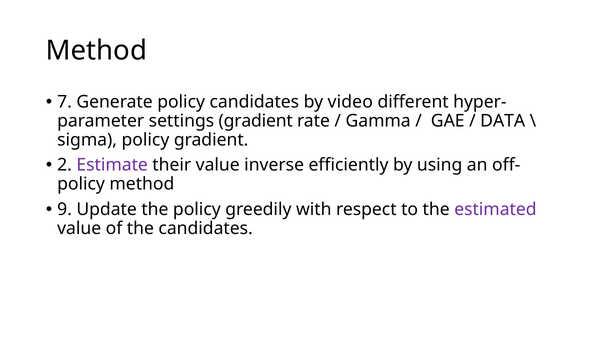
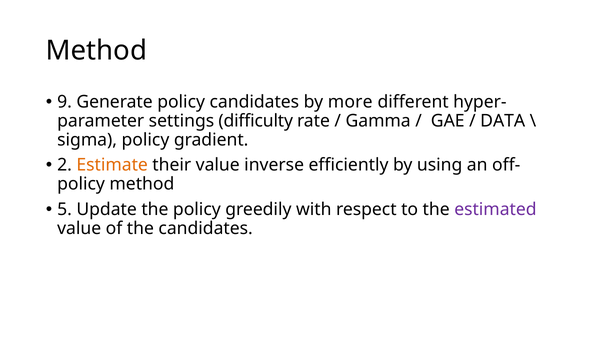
7: 7 -> 9
video: video -> more
settings gradient: gradient -> difficulty
Estimate colour: purple -> orange
9: 9 -> 5
